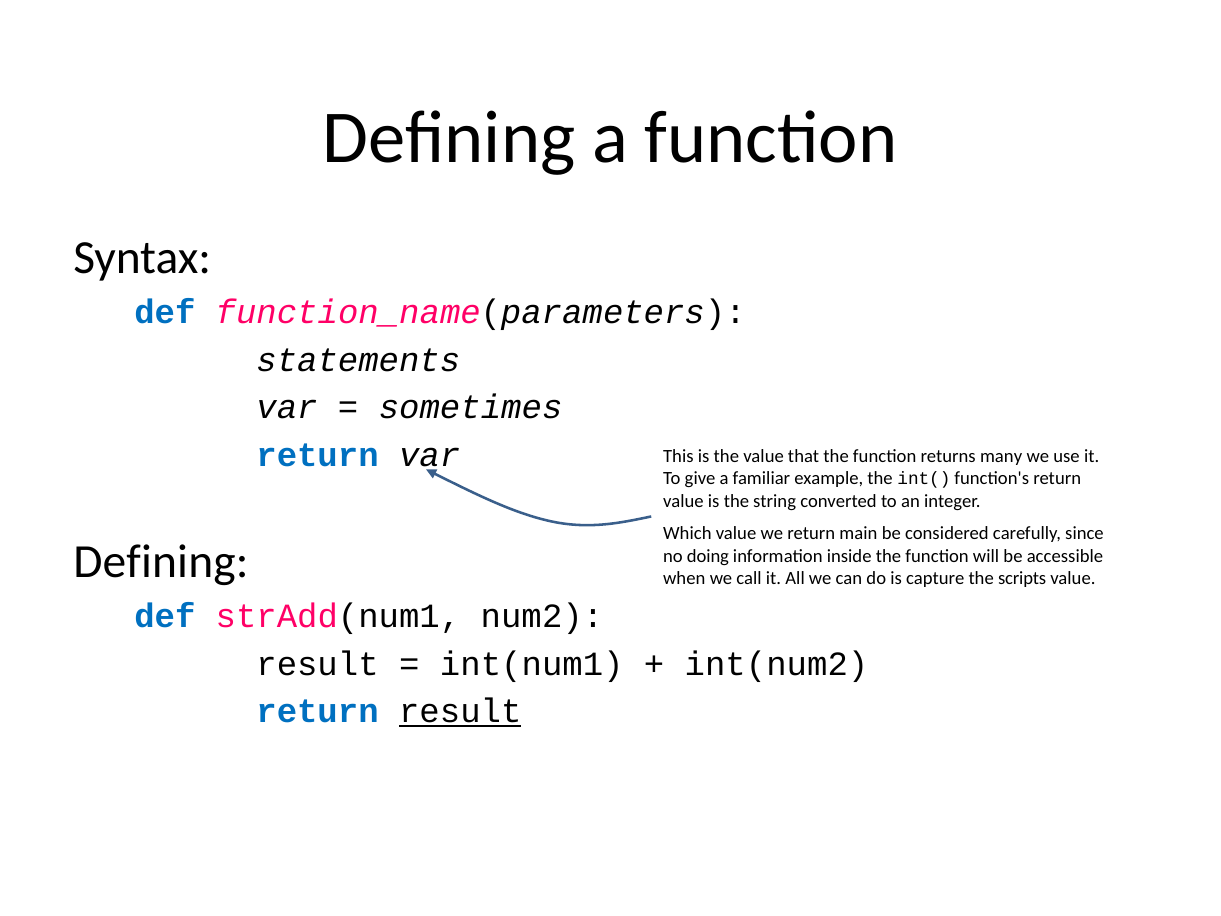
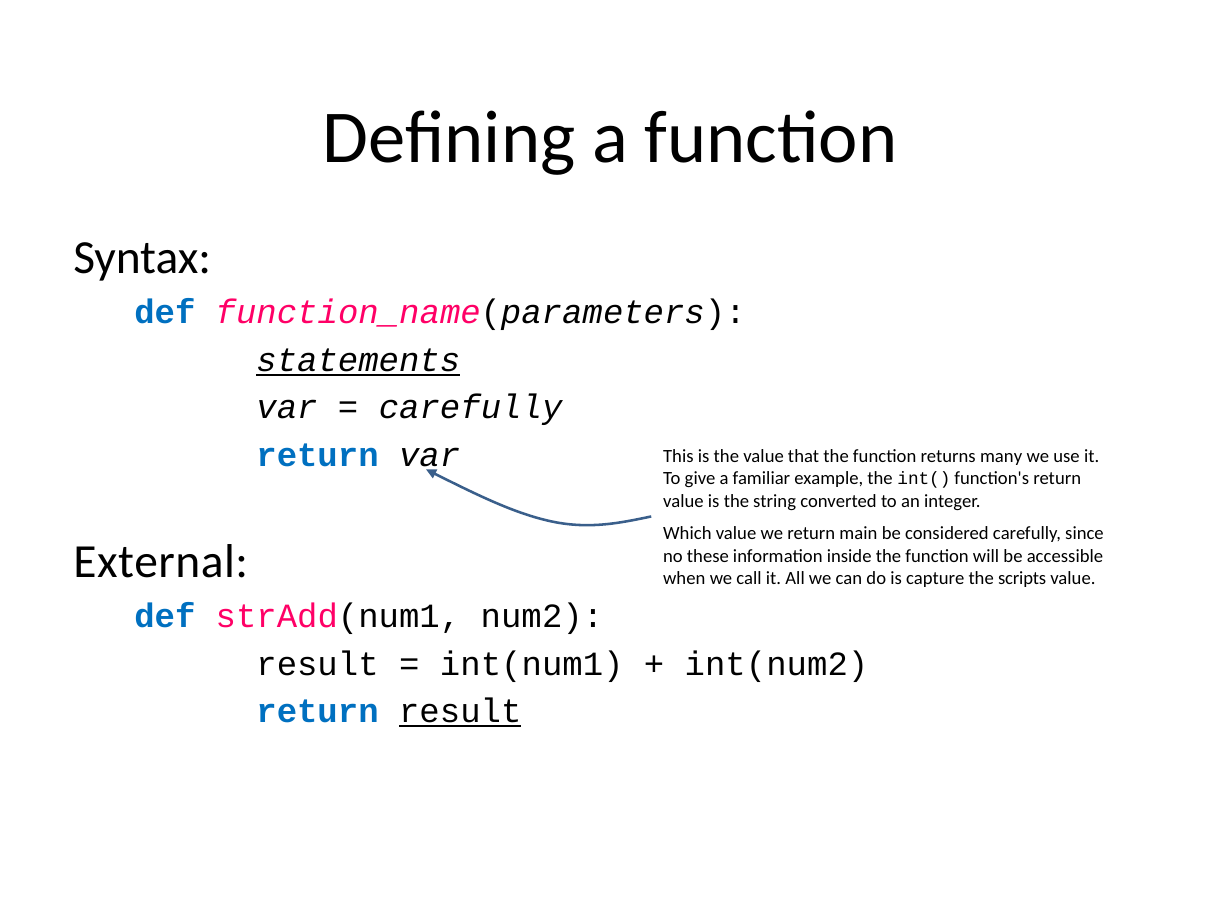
statements underline: none -> present
sometimes at (471, 407): sometimes -> carefully
Defining at (161, 562): Defining -> External
doing: doing -> these
